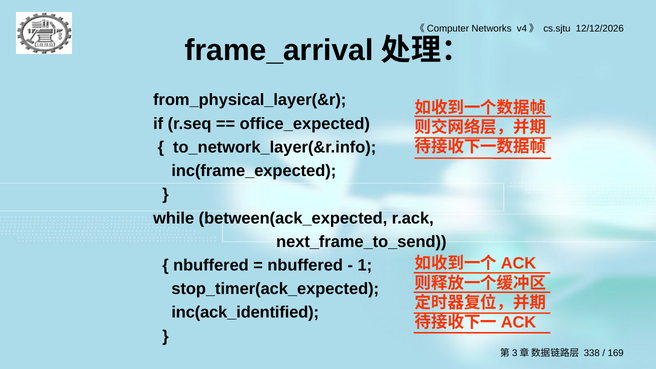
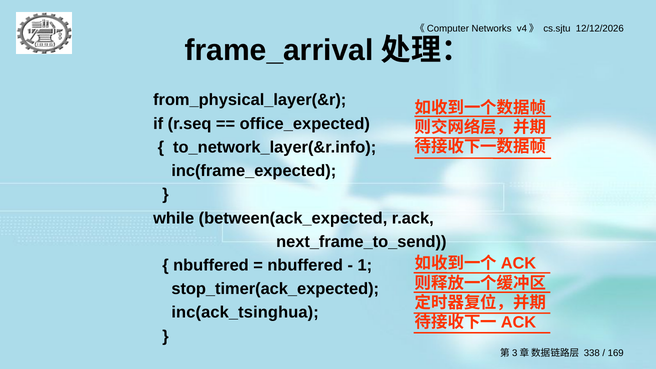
inc(ack_identified: inc(ack_identified -> inc(ack_tsinghua
